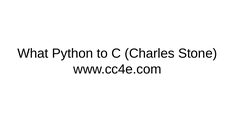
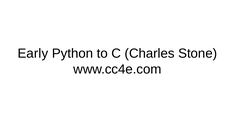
What: What -> Early
